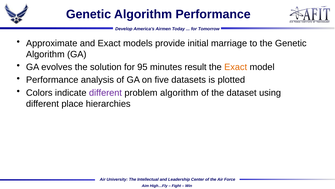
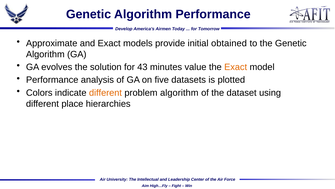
marriage: marriage -> obtained
95: 95 -> 43
result: result -> value
different at (105, 93) colour: purple -> orange
